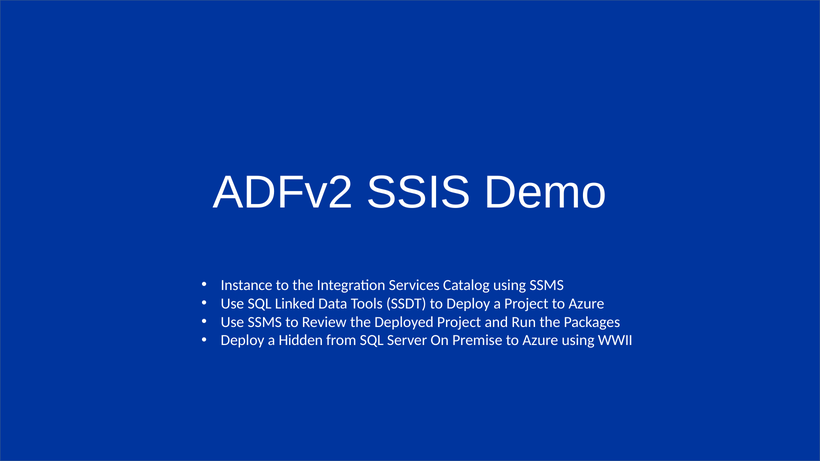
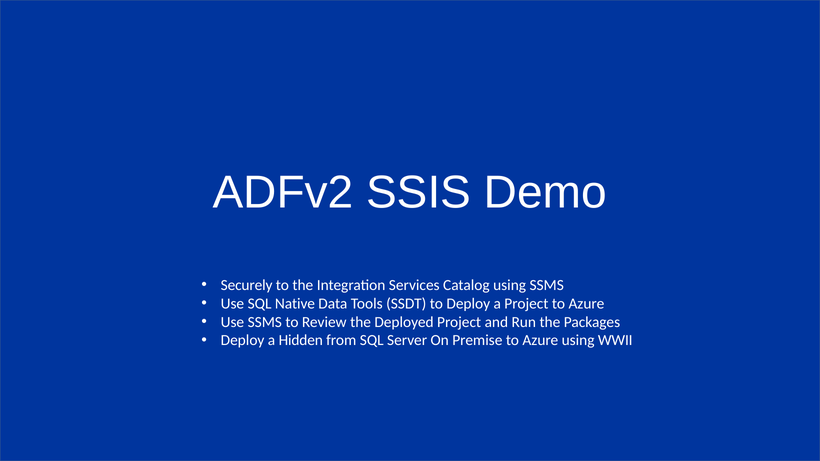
Instance: Instance -> Securely
Linked: Linked -> Native
